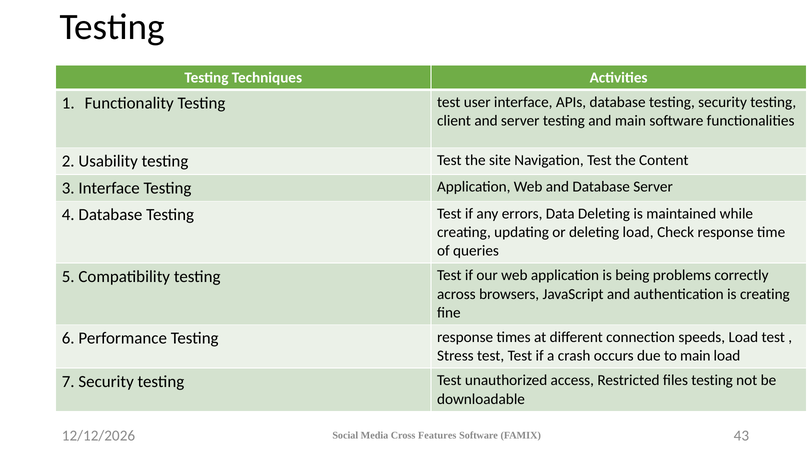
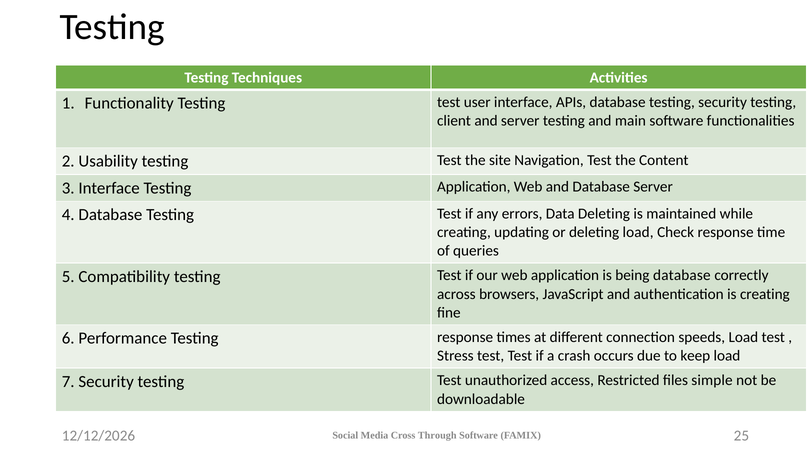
being problems: problems -> database
to main: main -> keep
files testing: testing -> simple
43: 43 -> 25
Features: Features -> Through
